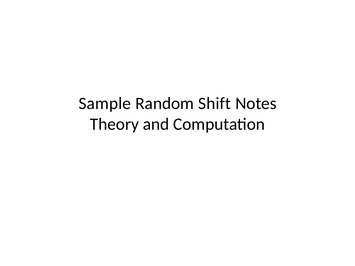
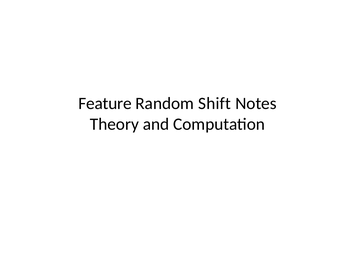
Sample: Sample -> Feature
